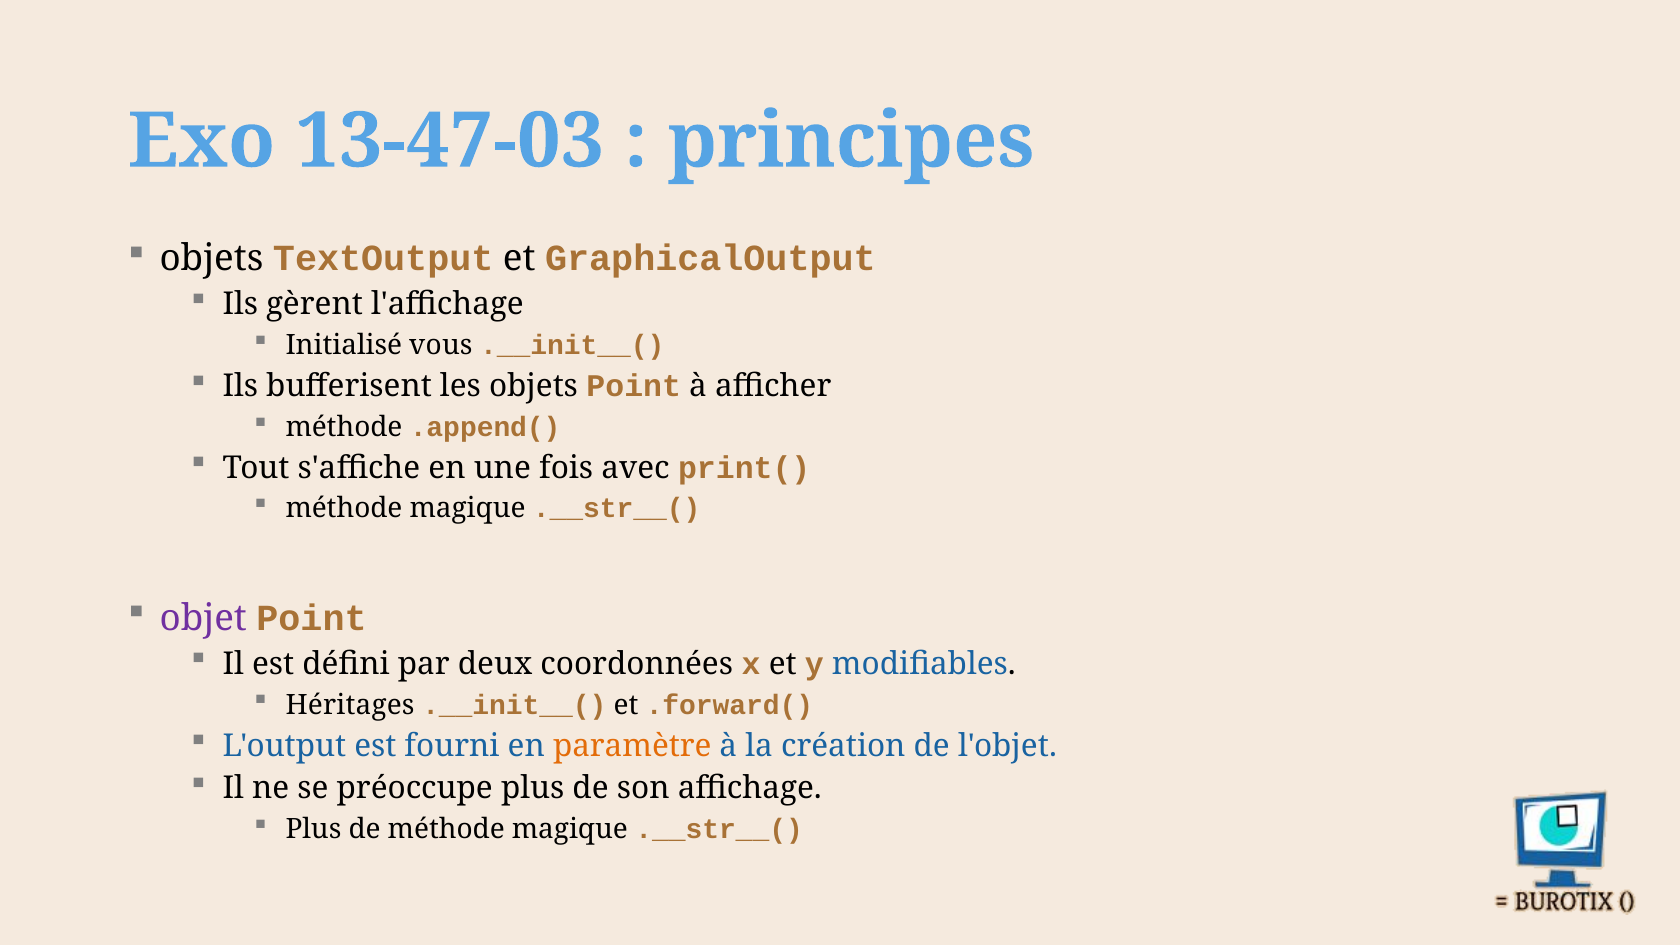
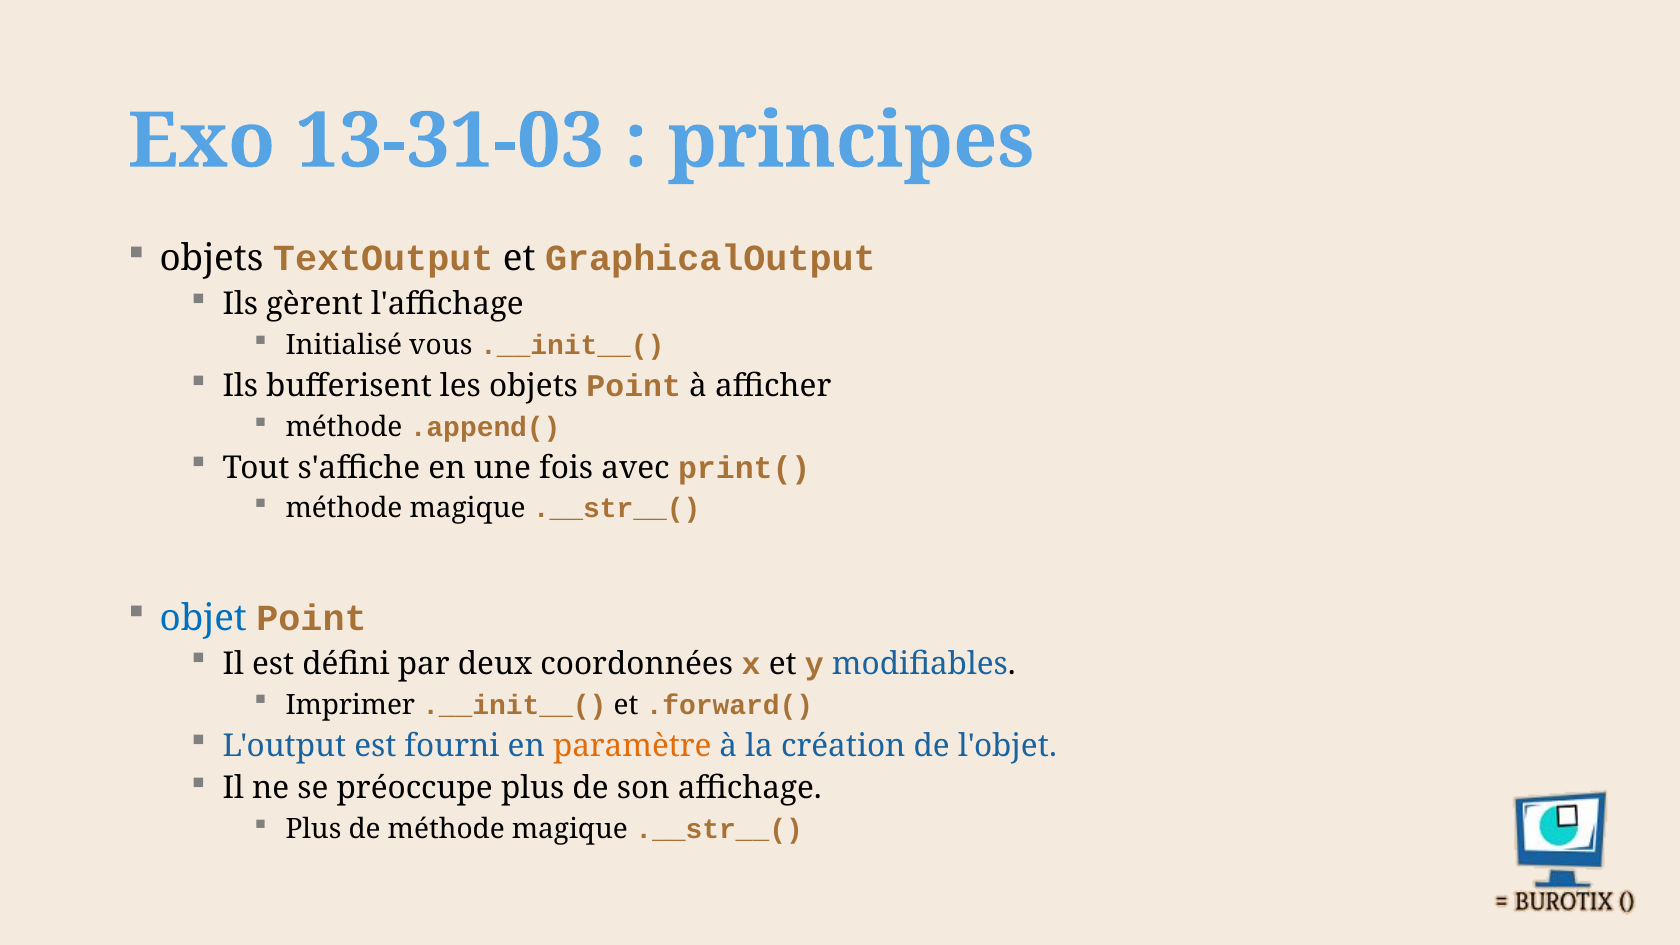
13-47-03: 13-47-03 -> 13-31-03
objet colour: purple -> blue
Héritages: Héritages -> Imprimer
